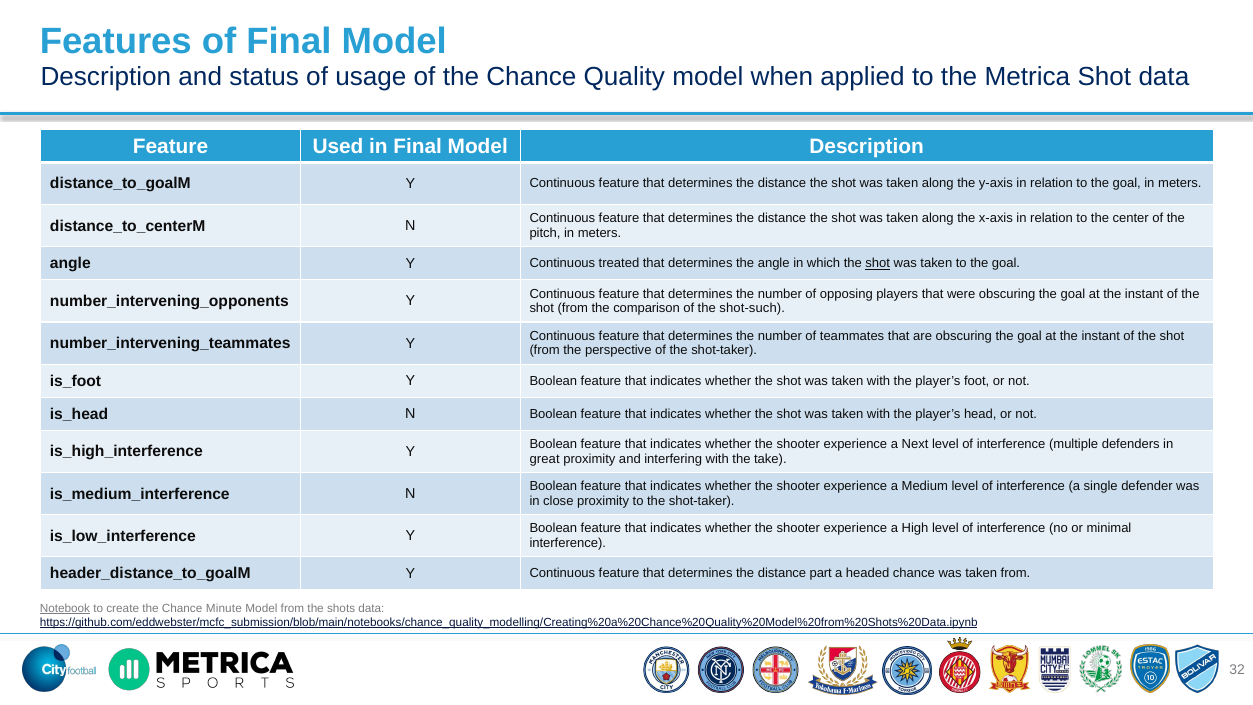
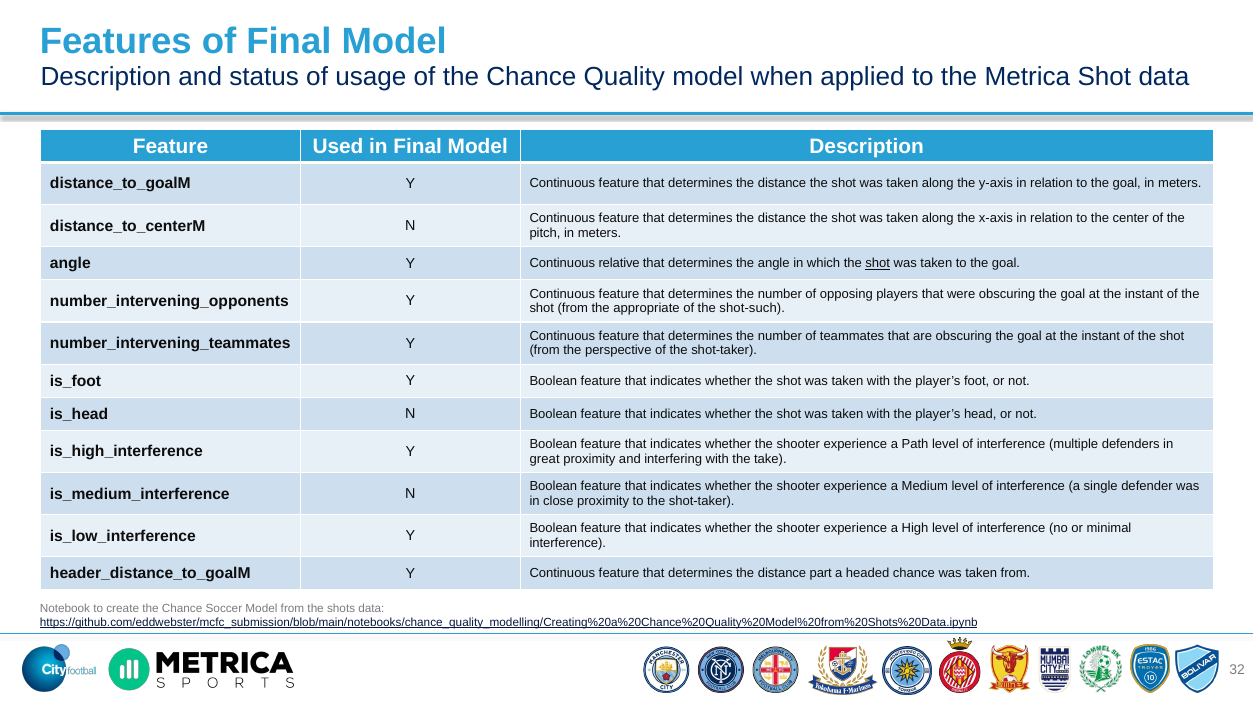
treated: treated -> relative
comparison: comparison -> appropriate
Next: Next -> Path
Notebook underline: present -> none
Minute: Minute -> Soccer
